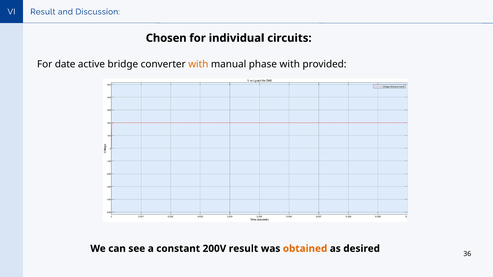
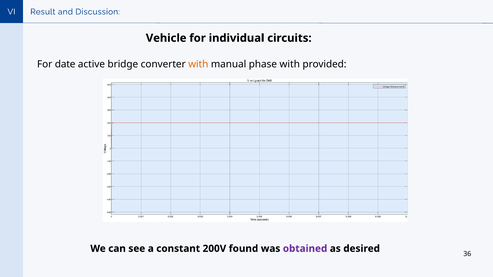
Chosen: Chosen -> Vehicle
200V result: result -> found
obtained colour: orange -> purple
